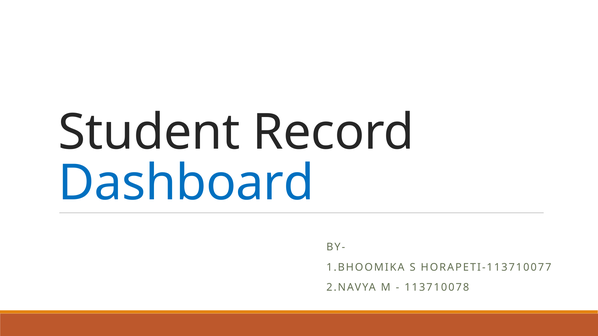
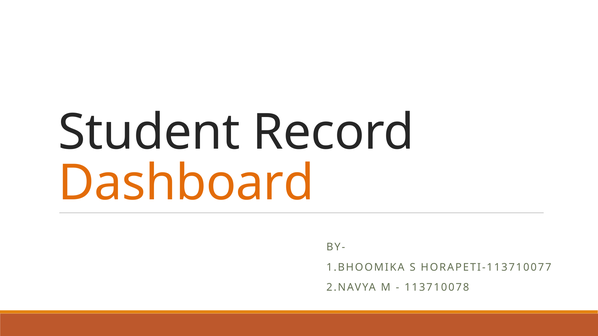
Dashboard colour: blue -> orange
